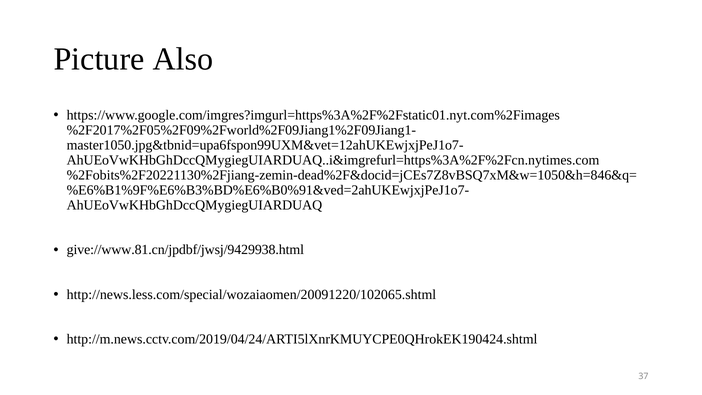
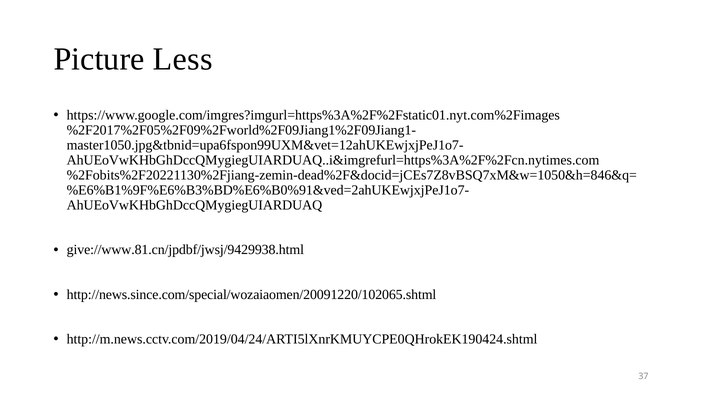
Also: Also -> Less
http://news.less.com/special/wozaiaomen/20091220/102065.shtml: http://news.less.com/special/wozaiaomen/20091220/102065.shtml -> http://news.since.com/special/wozaiaomen/20091220/102065.shtml
